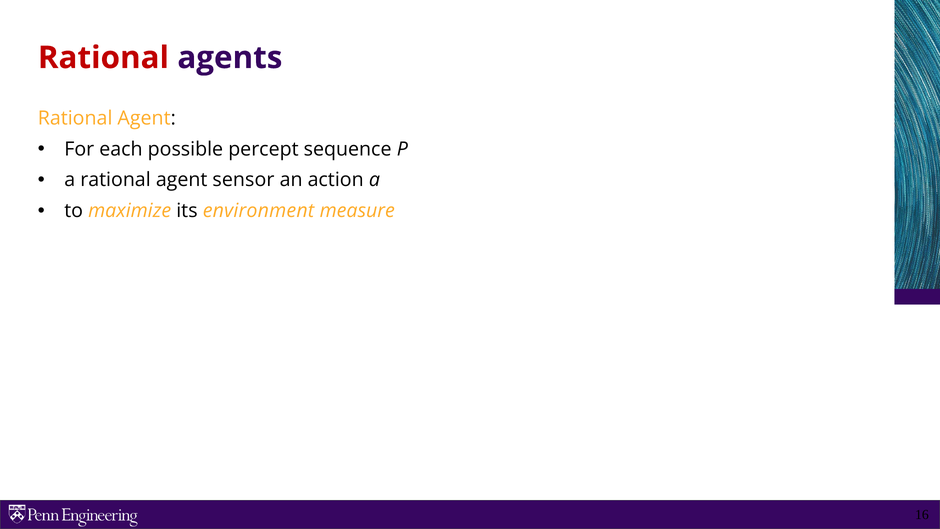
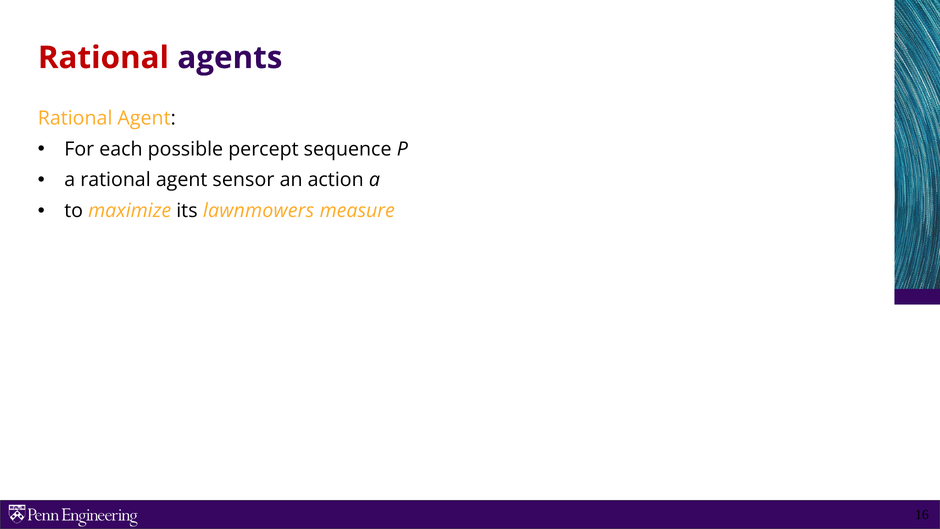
environment: environment -> lawnmowers
